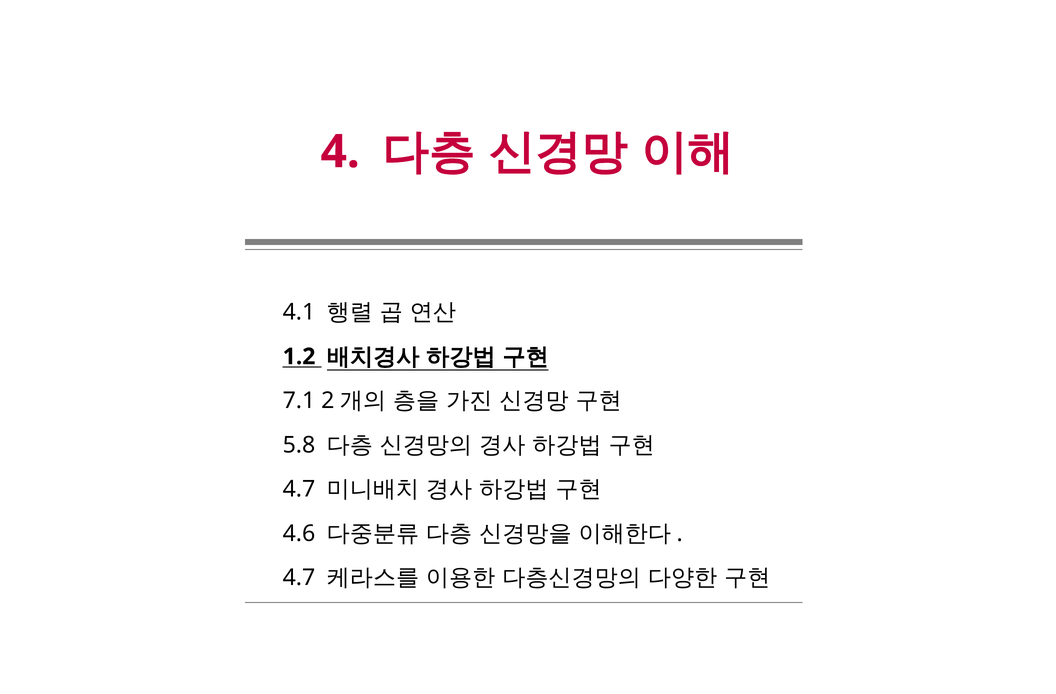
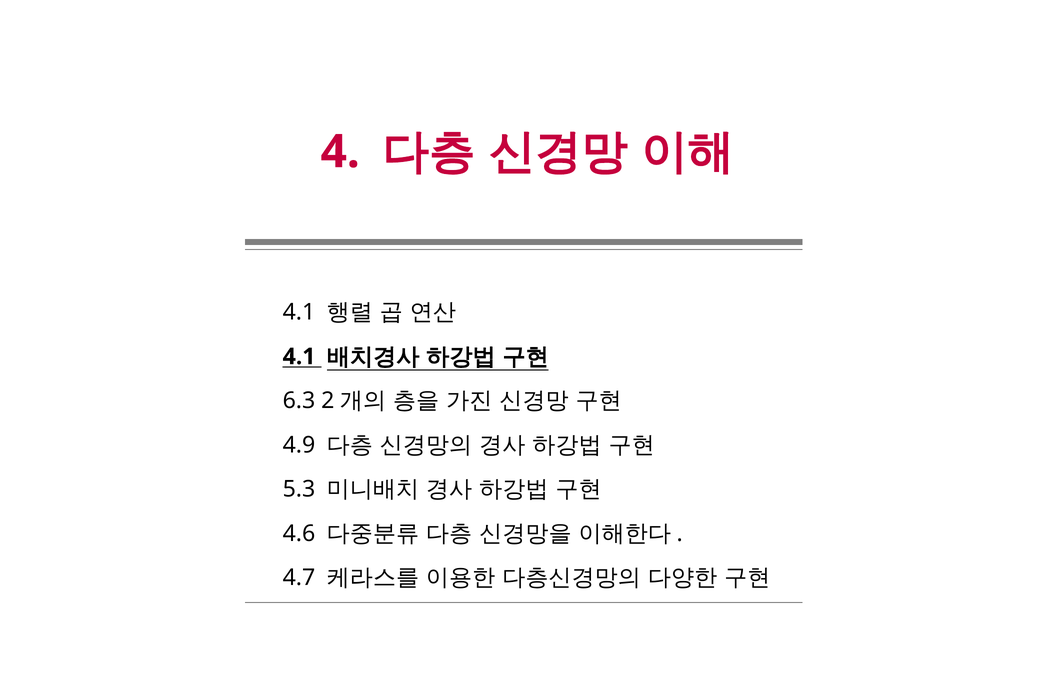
1.2 at (299, 356): 1.2 -> 4.1
7.1: 7.1 -> 6.3
5.8: 5.8 -> 4.9
4.7 at (299, 489): 4.7 -> 5.3
